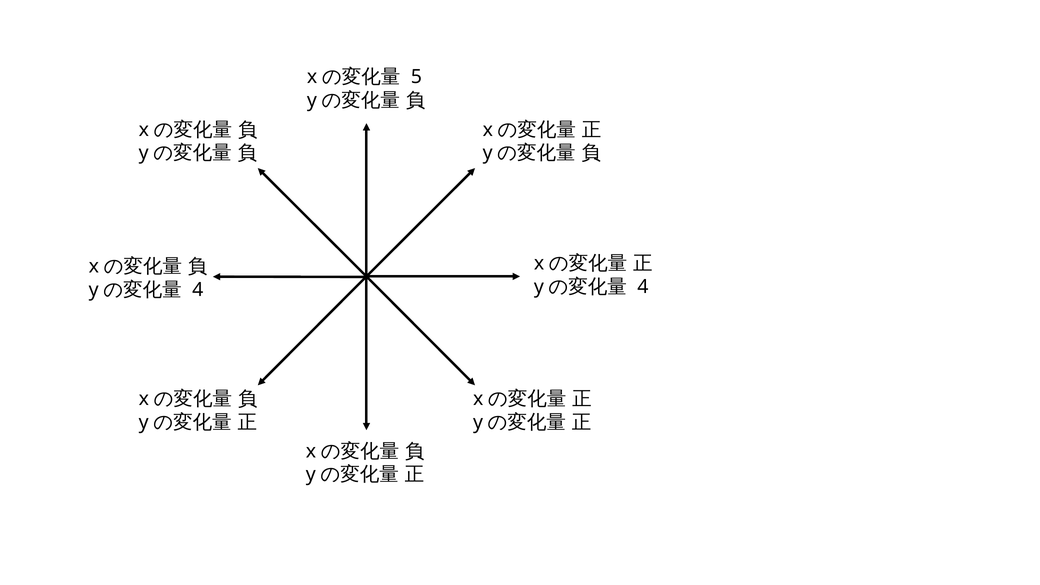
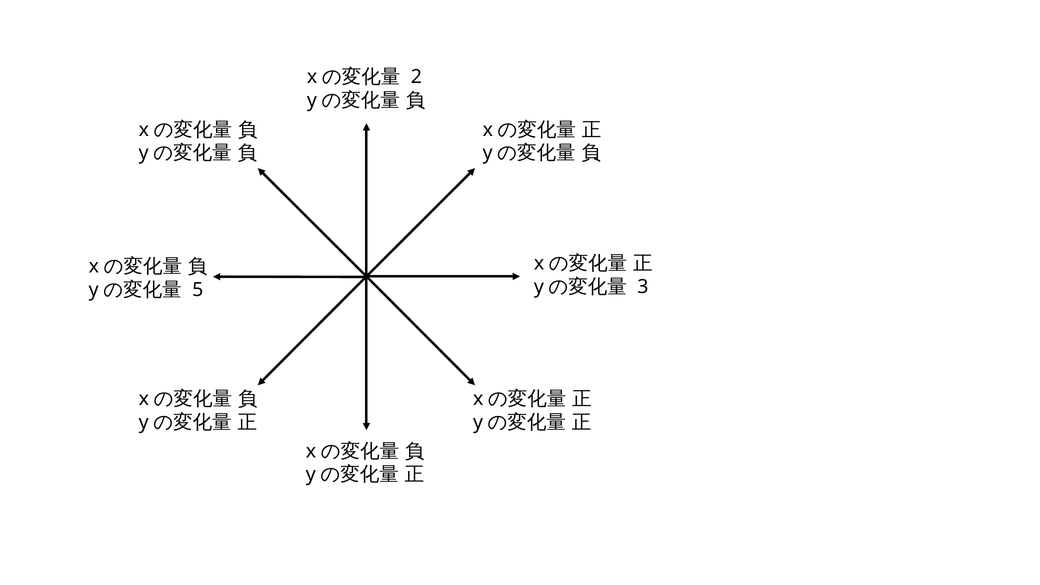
5: 5 -> 2
4 at (643, 287): 4 -> 3
4 at (198, 290): 4 -> 5
